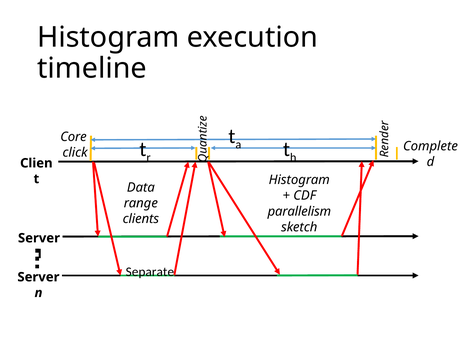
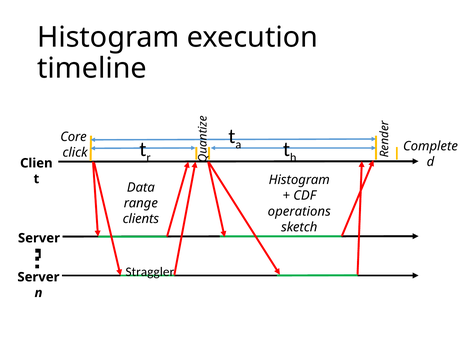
parallelism: parallelism -> operations
Separate: Separate -> Straggler
